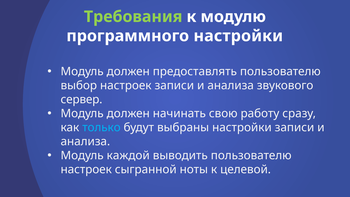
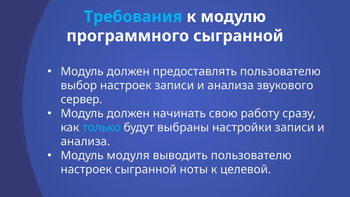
Требования colour: light green -> light blue
программного настройки: настройки -> сыгранной
каждой: каждой -> модуля
